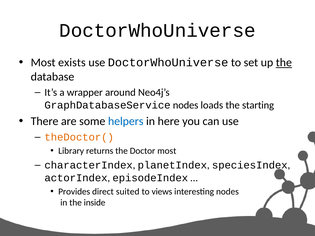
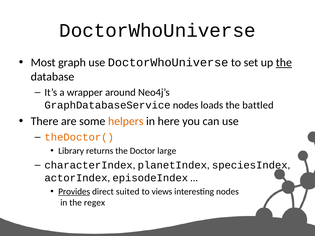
exists: exists -> graph
starting: starting -> battled
helpers colour: blue -> orange
Doctor most: most -> large
Provides underline: none -> present
inside: inside -> regex
